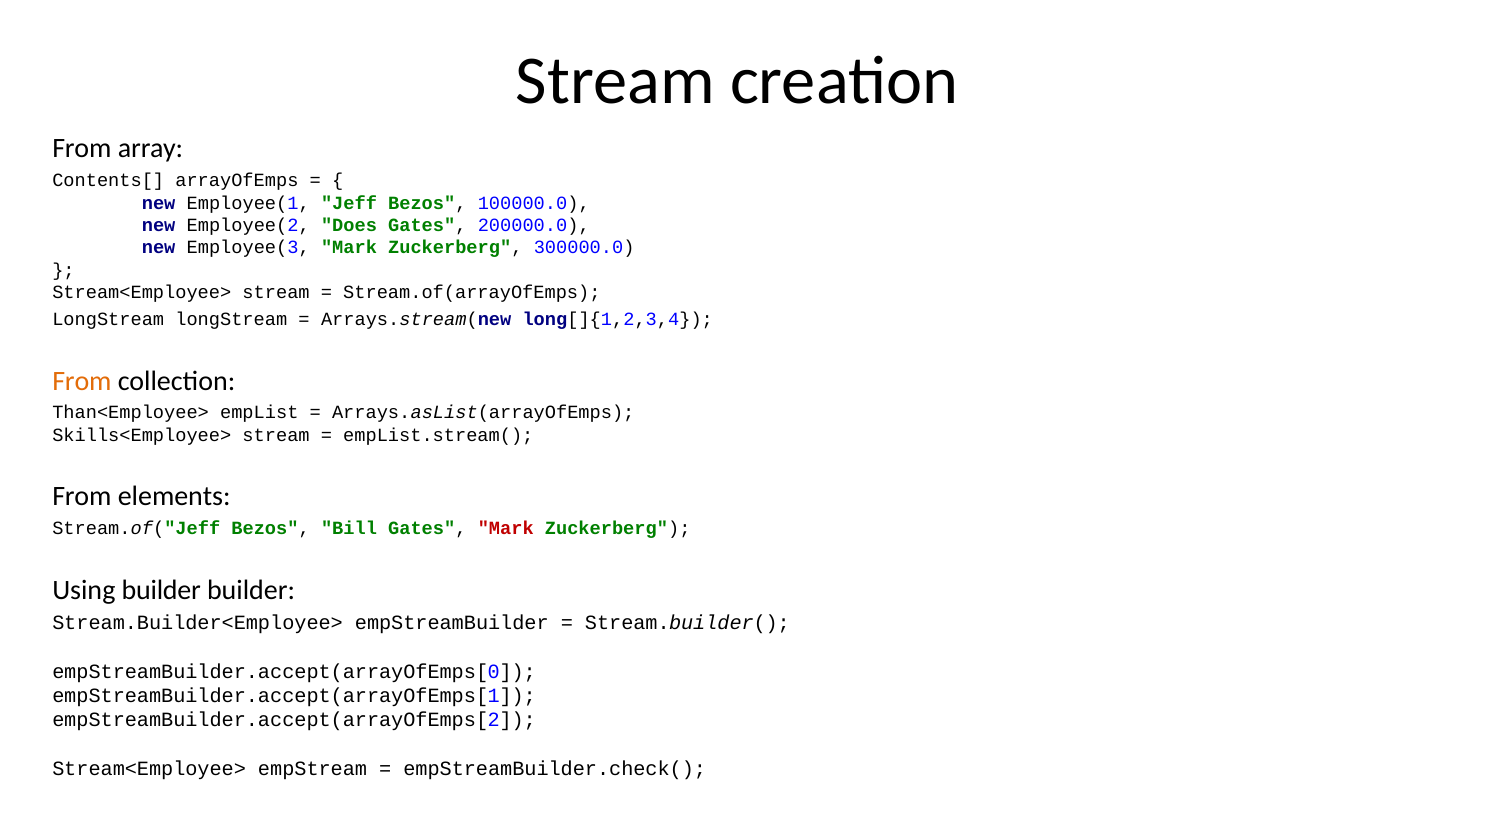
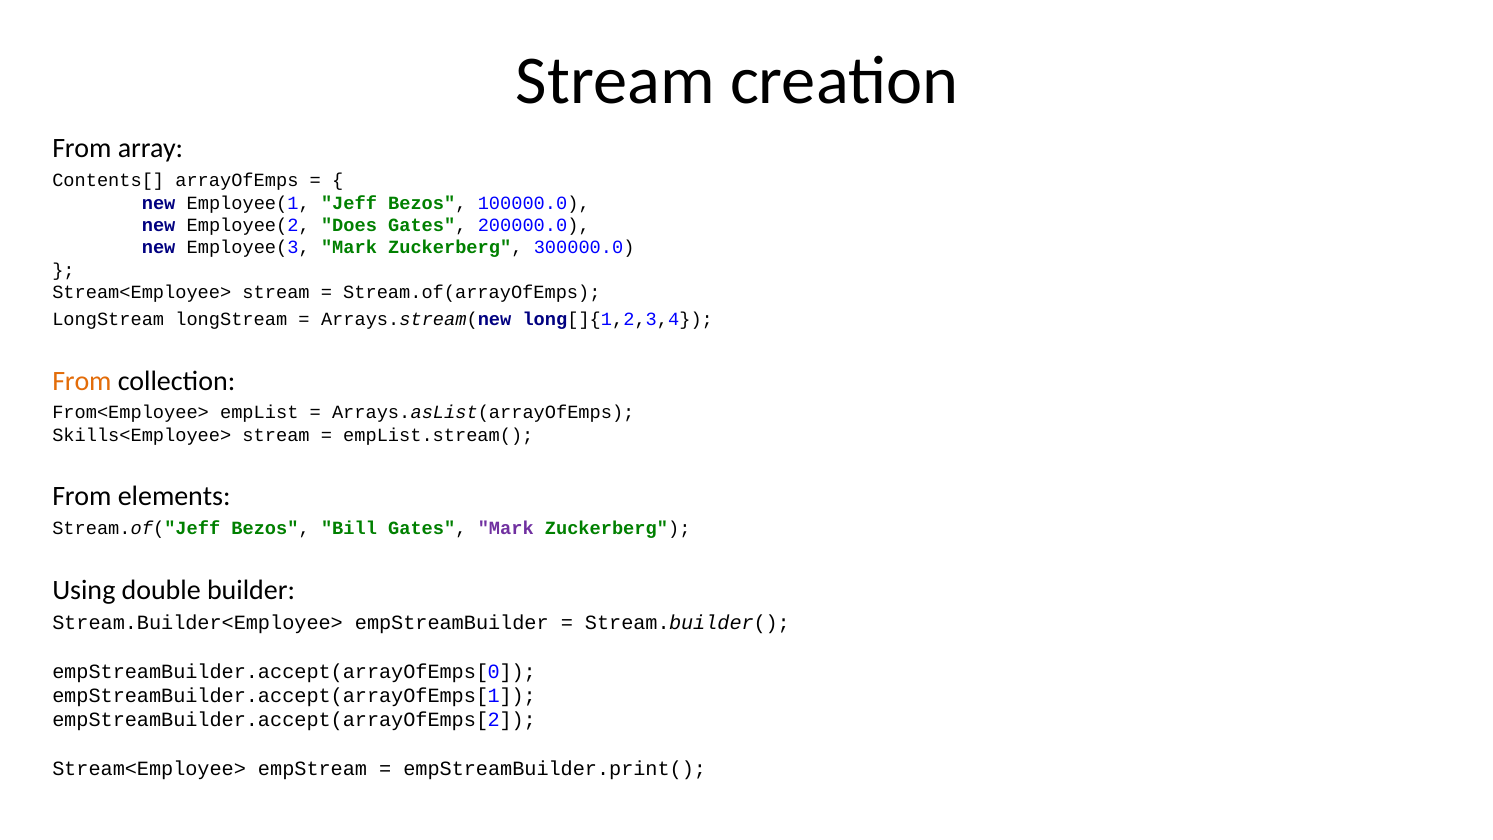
Than<Employee>: Than<Employee> -> From<Employee>
Mark at (506, 528) colour: red -> purple
Using builder: builder -> double
empStreamBuilder.check(: empStreamBuilder.check( -> empStreamBuilder.print(
